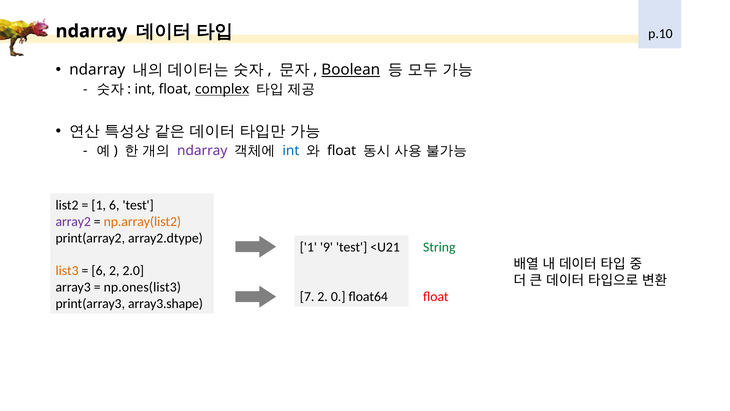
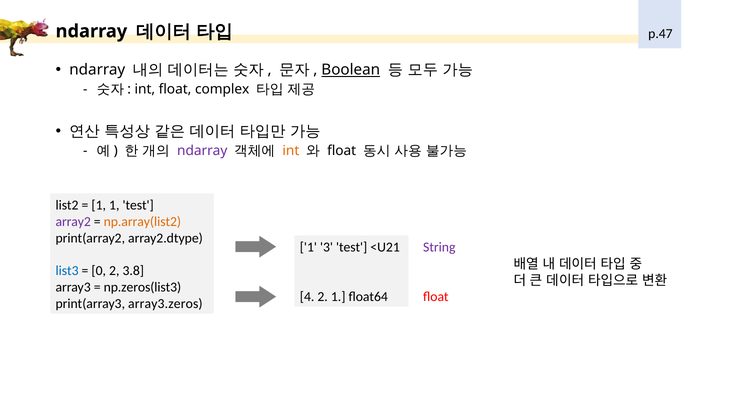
p.10: p.10 -> p.47
complex underline: present -> none
int at (291, 151) colour: blue -> orange
1 6: 6 -> 1
9: 9 -> 3
String colour: green -> purple
list3 colour: orange -> blue
6 at (99, 271): 6 -> 0
2.0: 2.0 -> 3.8
np.ones(list3: np.ones(list3 -> np.zeros(list3
7: 7 -> 4
2 0: 0 -> 1
array3.shape: array3.shape -> array3.zeros
